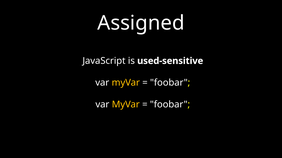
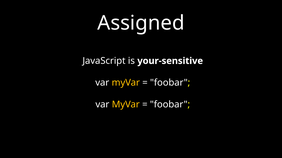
used-sensitive: used-sensitive -> your-sensitive
